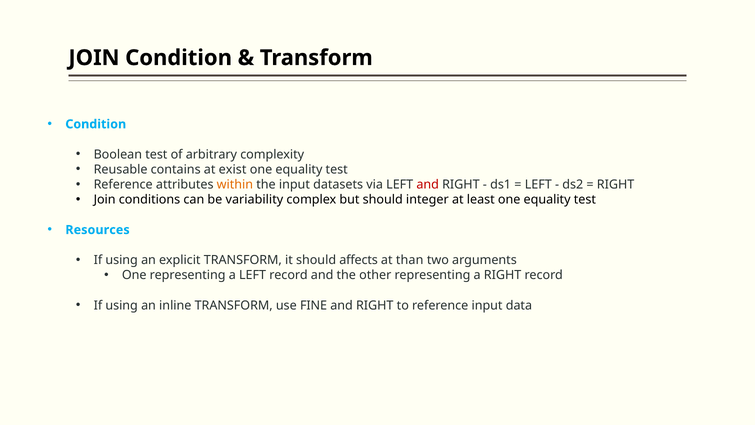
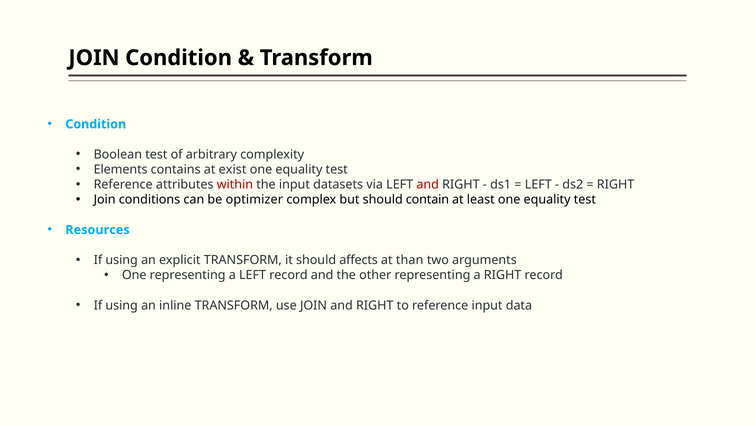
Reusable: Reusable -> Elements
within colour: orange -> red
variability: variability -> optimizer
integer: integer -> contain
use FINE: FINE -> JOIN
